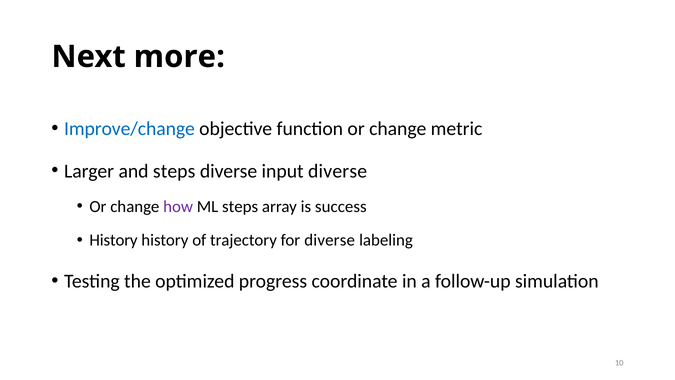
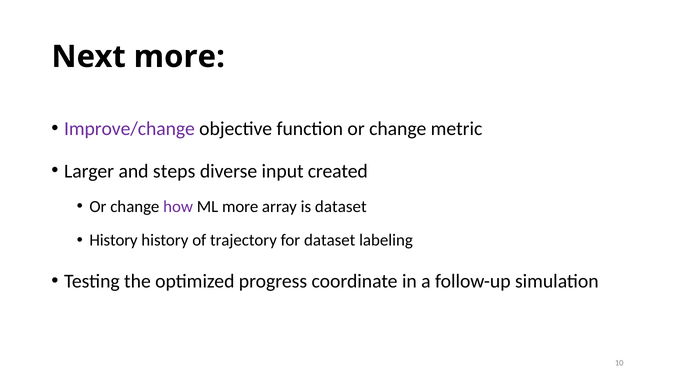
Improve/change colour: blue -> purple
input diverse: diverse -> created
ML steps: steps -> more
is success: success -> dataset
for diverse: diverse -> dataset
